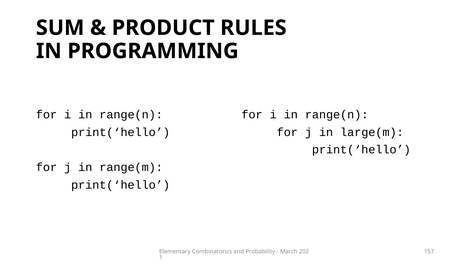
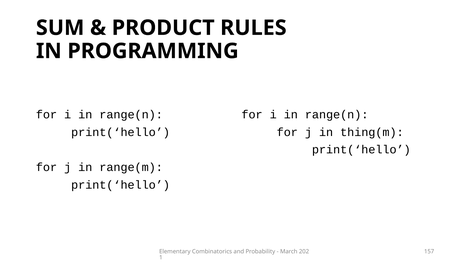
large(m: large(m -> thing(m
